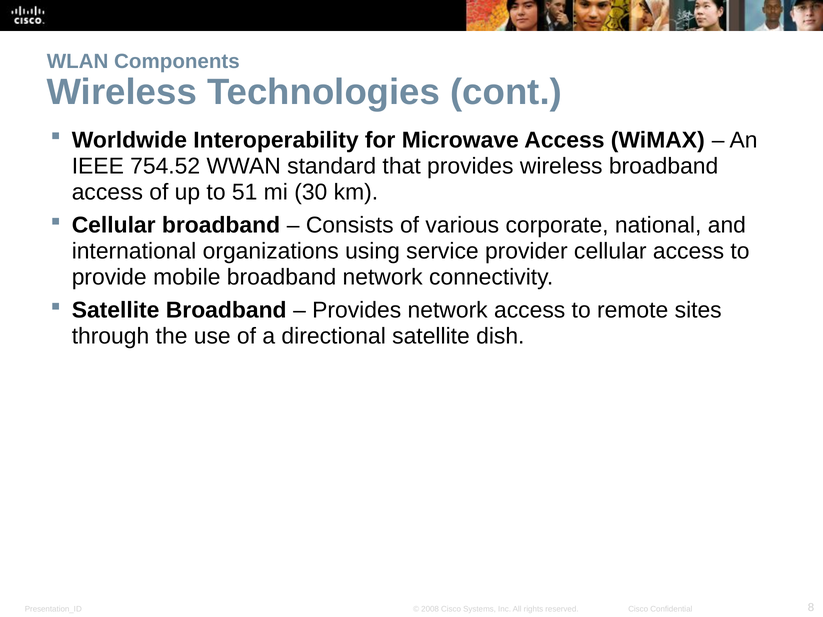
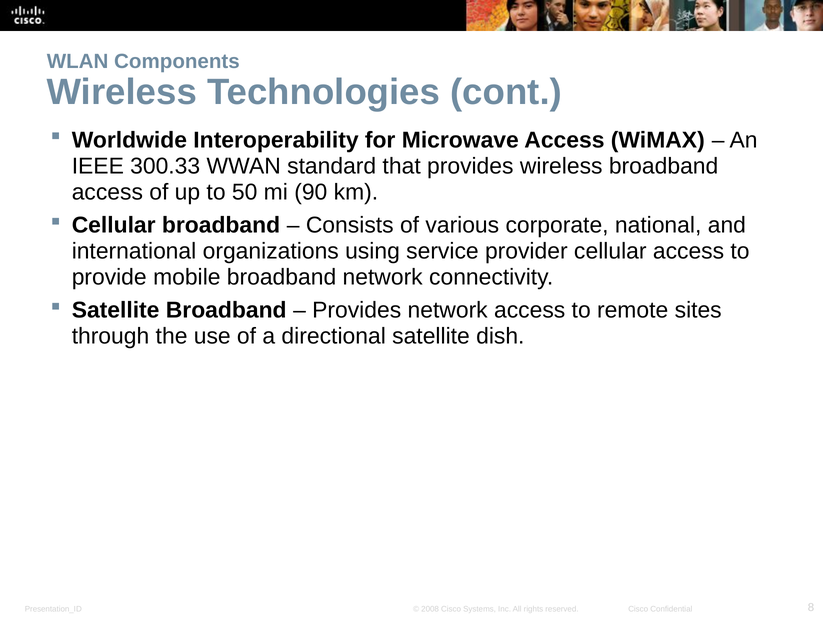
754.52: 754.52 -> 300.33
51: 51 -> 50
30: 30 -> 90
